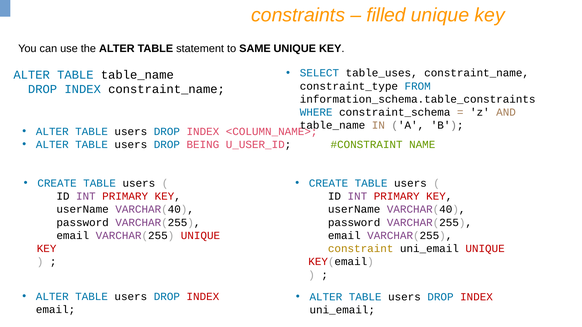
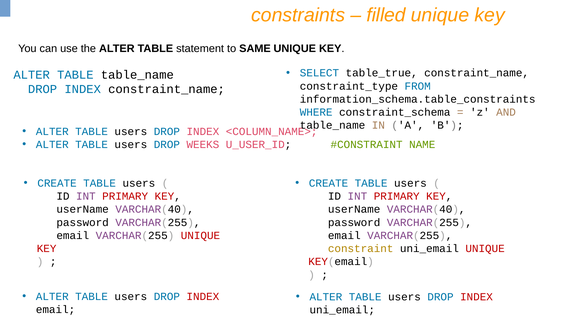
table_uses: table_uses -> table_true
BEING: BEING -> WEEKS
